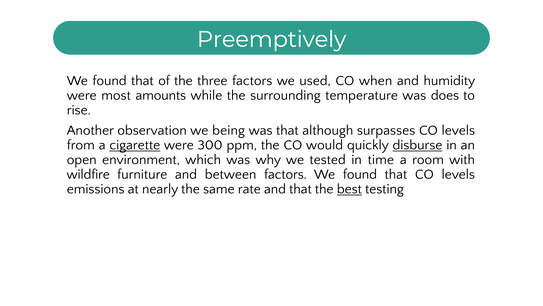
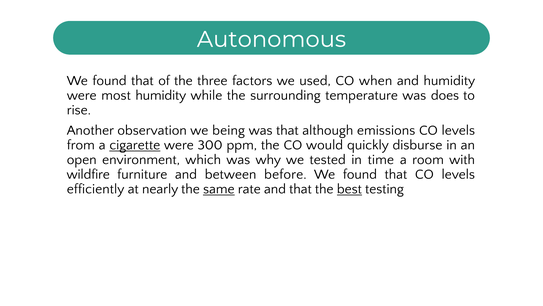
Preemptively: Preemptively -> Autonomous
most amounts: amounts -> humidity
surpasses: surpasses -> emissions
disburse underline: present -> none
between factors: factors -> before
emissions: emissions -> efficiently
same underline: none -> present
